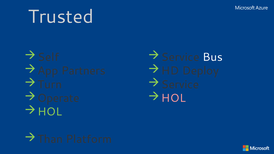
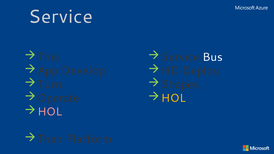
Trusted at (61, 17): Trusted -> Service
Self: Self -> This
Partners: Partners -> Develop
Service at (180, 85): Service -> Shapes
HOL at (173, 98) colour: pink -> yellow
HOL at (50, 112) colour: light green -> pink
